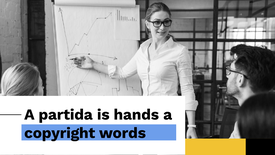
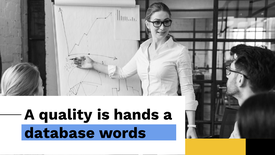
partida: partida -> quality
copyright: copyright -> database
